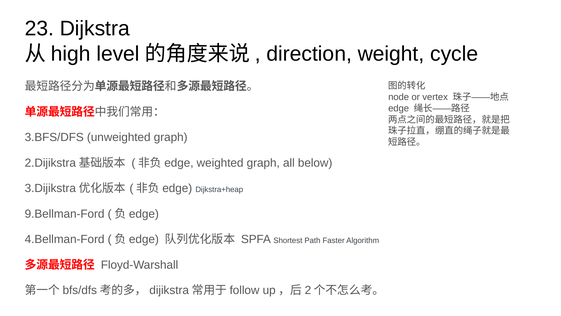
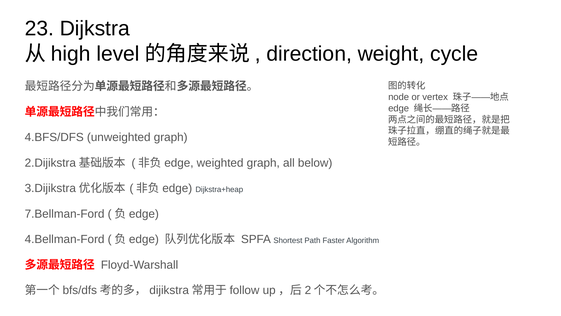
3.BFS/DFS: 3.BFS/DFS -> 4.BFS/DFS
9.Bellman-Ford: 9.Bellman-Ford -> 7.Bellman-Ford
